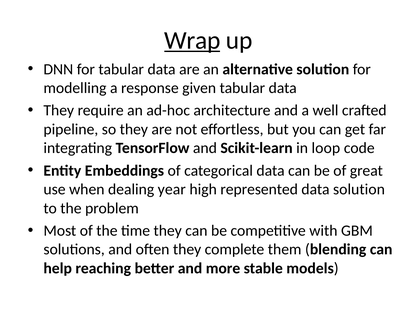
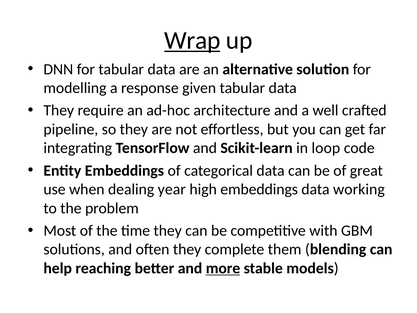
high represented: represented -> embeddings
data solution: solution -> working
more underline: none -> present
